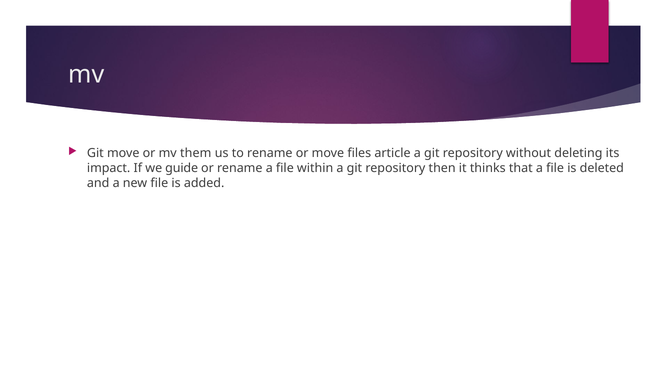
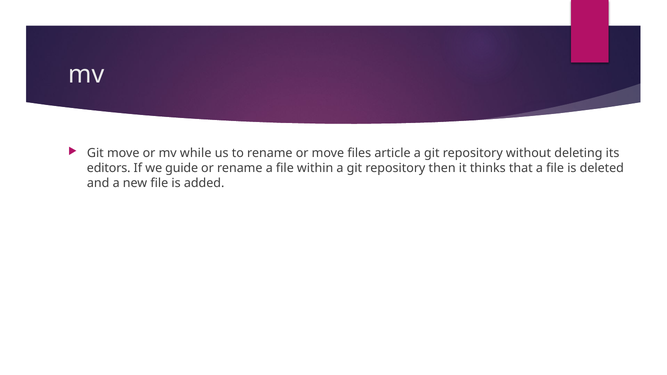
them: them -> while
impact: impact -> editors
